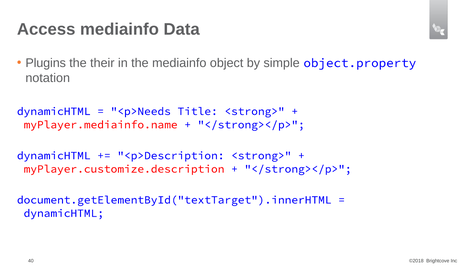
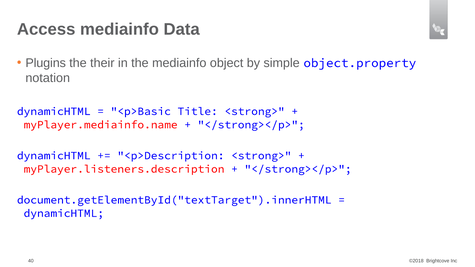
<p>Needs: <p>Needs -> <p>Basic
myPlayer.customize.description: myPlayer.customize.description -> myPlayer.listeners.description
